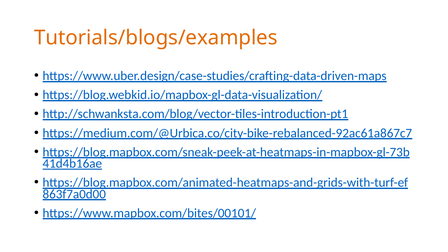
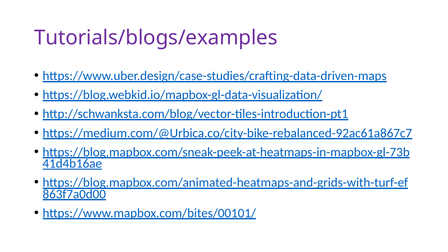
Tutorials/blogs/examples colour: orange -> purple
